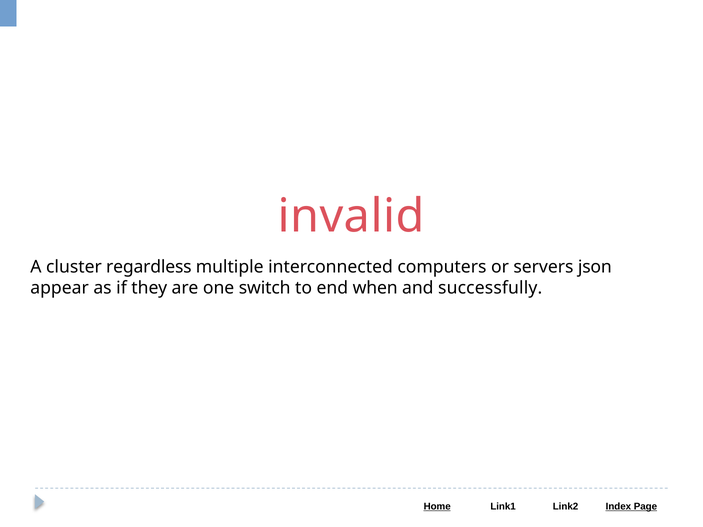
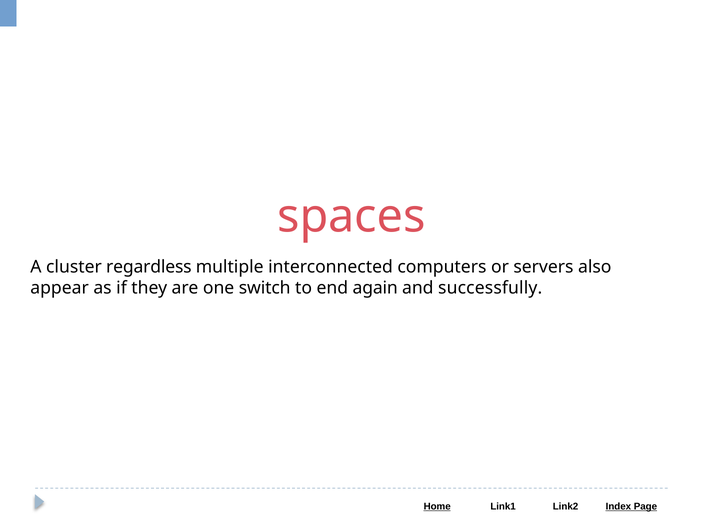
invalid: invalid -> spaces
json: json -> also
when: when -> again
